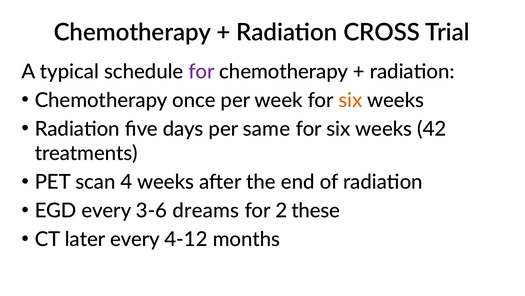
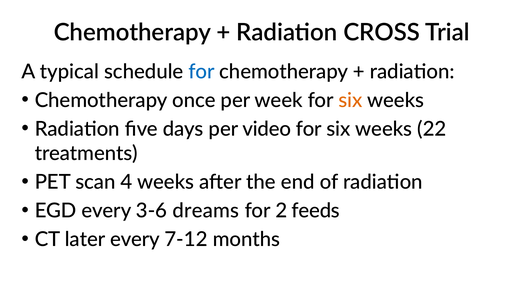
for at (202, 71) colour: purple -> blue
same: same -> video
42: 42 -> 22
these: these -> feeds
4-12: 4-12 -> 7-12
